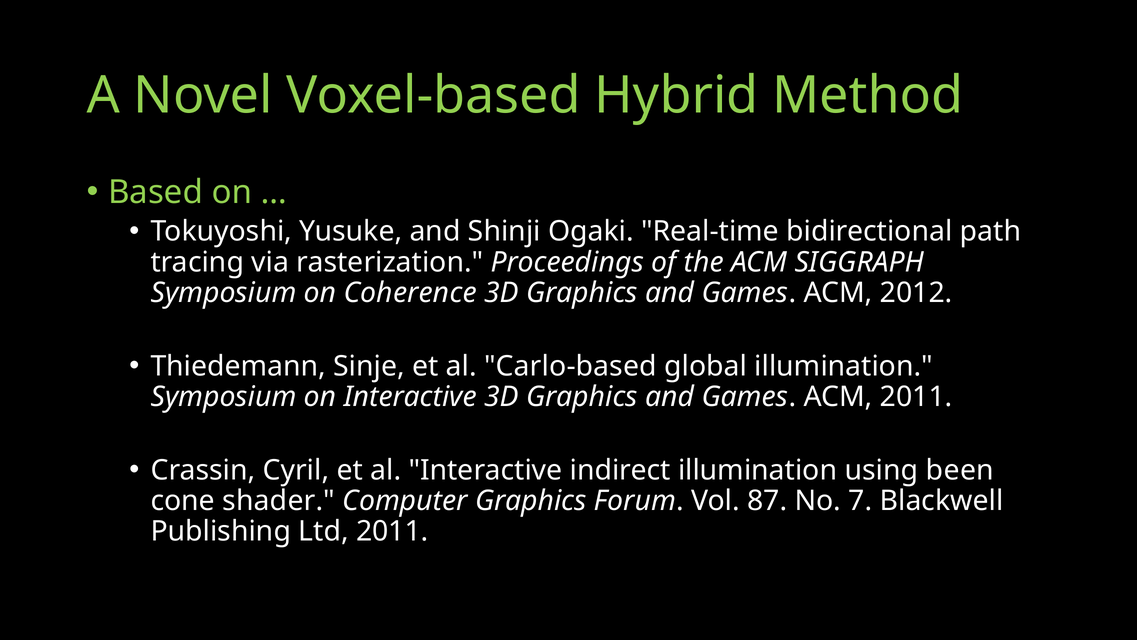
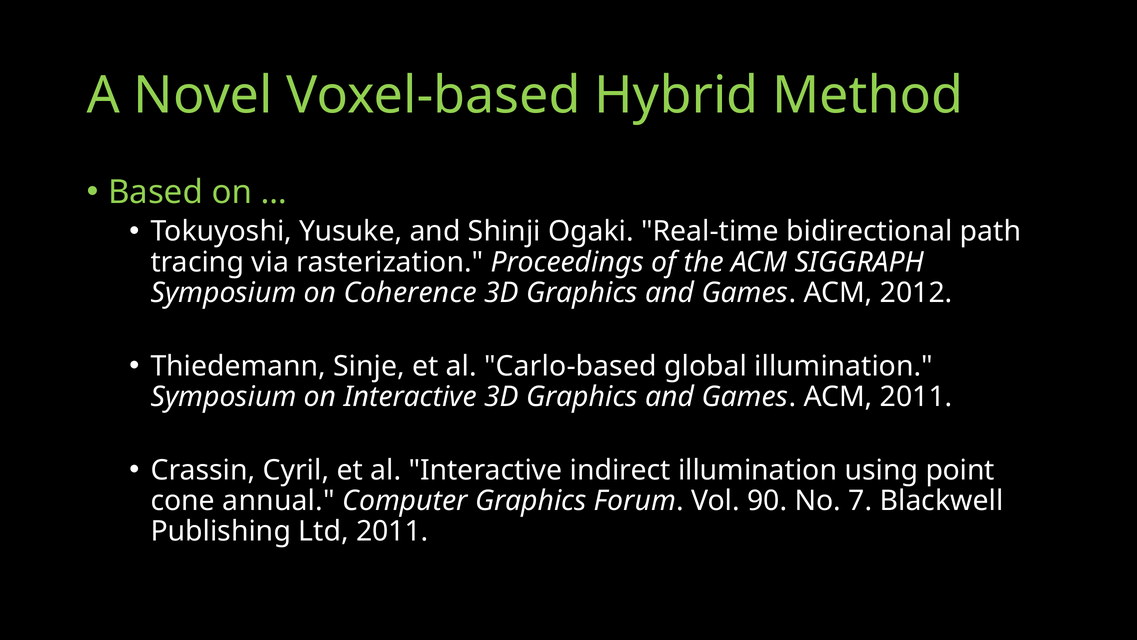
been: been -> point
shader: shader -> annual
87: 87 -> 90
